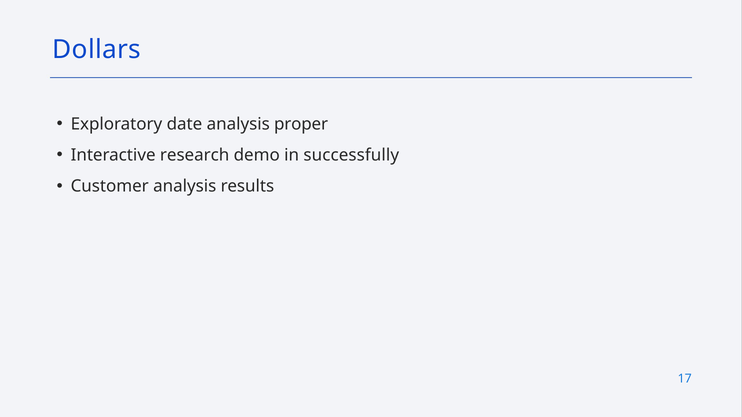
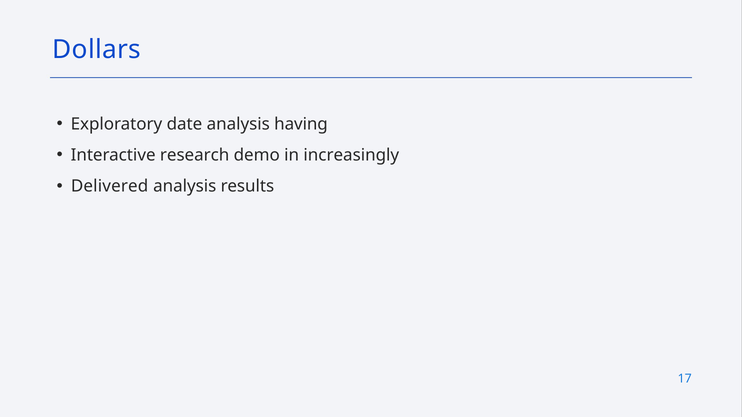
proper: proper -> having
successfully: successfully -> increasingly
Customer: Customer -> Delivered
